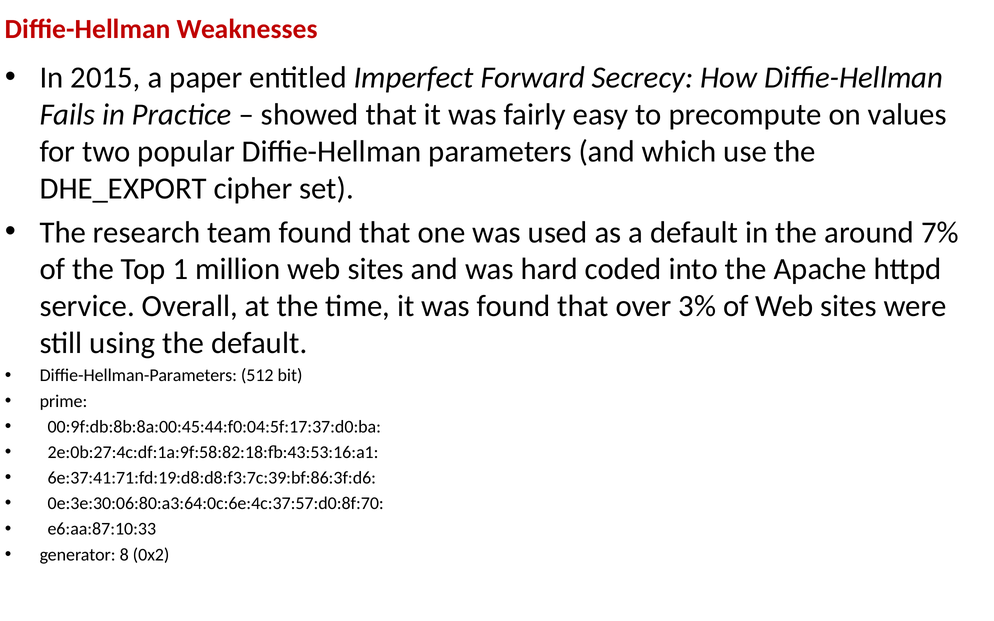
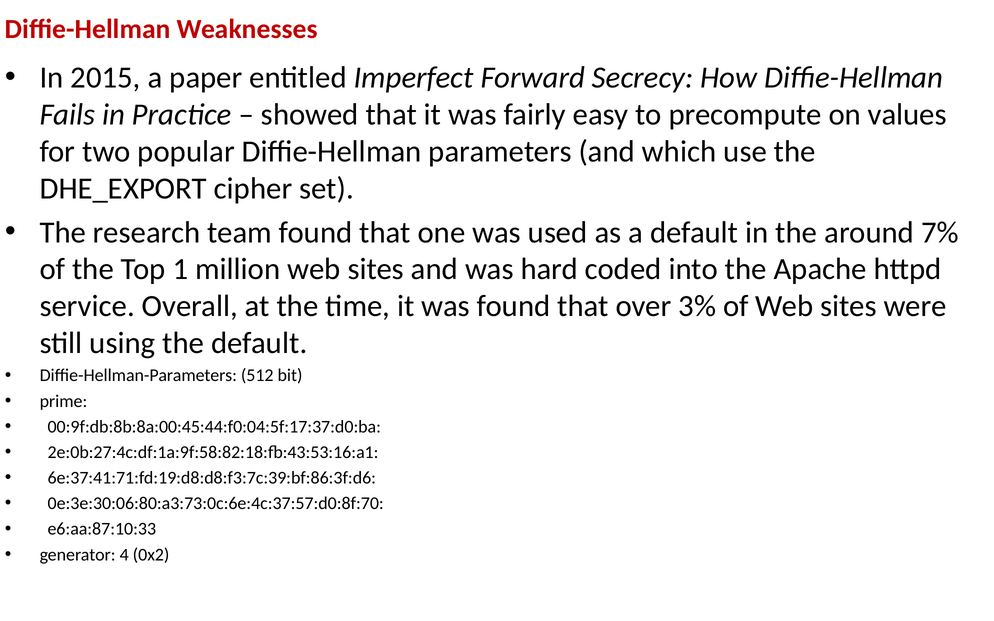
0e:3e:30:06:80:a3:64:0c:6e:4c:37:57:d0:8f:70: 0e:3e:30:06:80:a3:64:0c:6e:4c:37:57:d0:8f:70 -> 0e:3e:30:06:80:a3:73:0c:6e:4c:37:57:d0:8f:70
8: 8 -> 4
